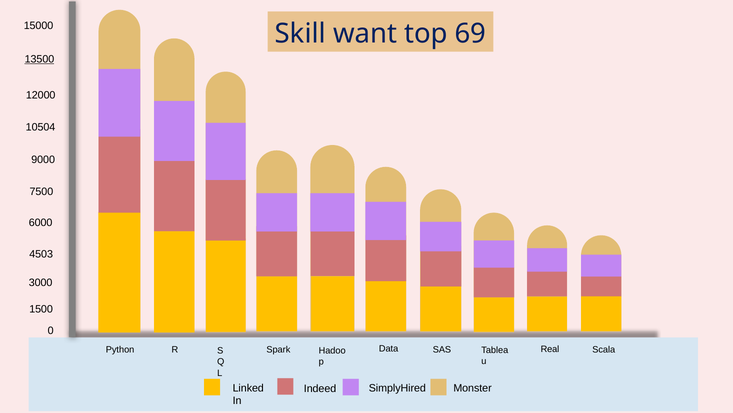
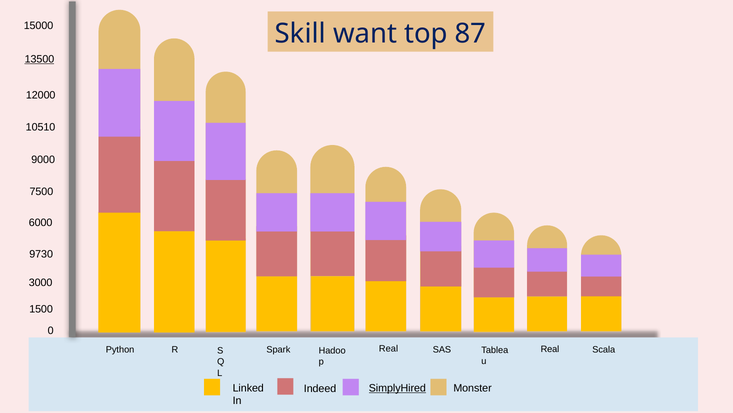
69: 69 -> 87
10504: 10504 -> 10510
4503: 4503 -> 9730
Data at (389, 348): Data -> Real
SimplyHired underline: none -> present
